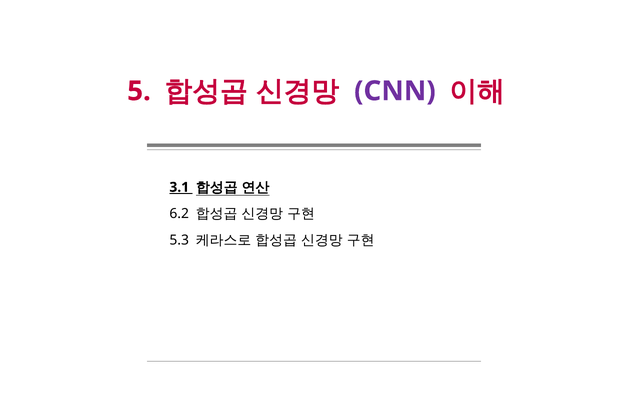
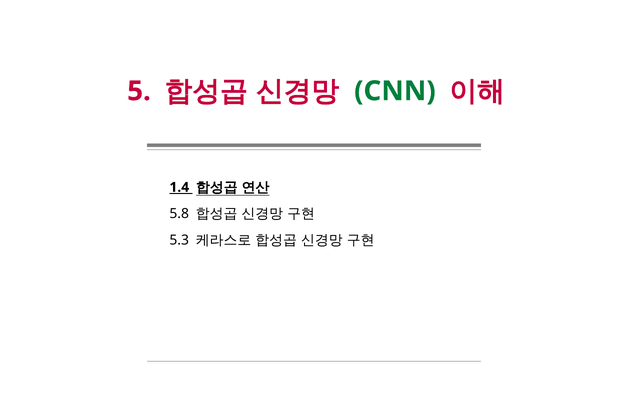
CNN colour: purple -> green
3.1: 3.1 -> 1.4
6.2: 6.2 -> 5.8
